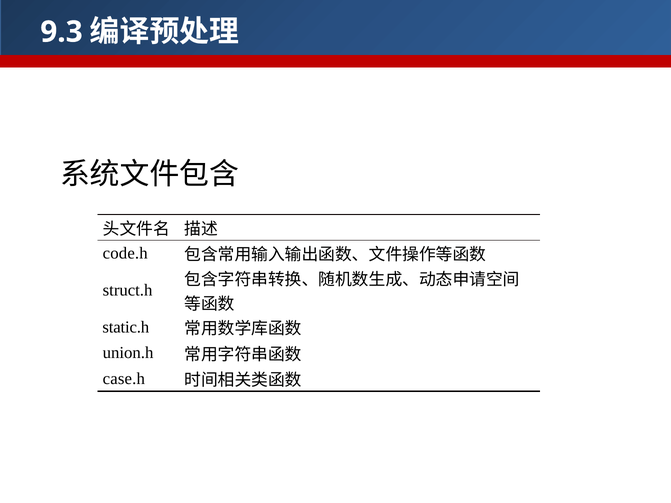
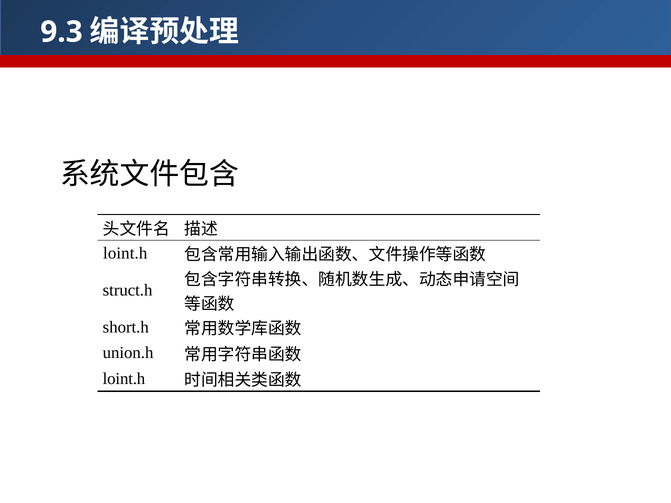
code.h at (125, 253): code.h -> loint.h
static.h: static.h -> short.h
case.h at (124, 379): case.h -> loint.h
